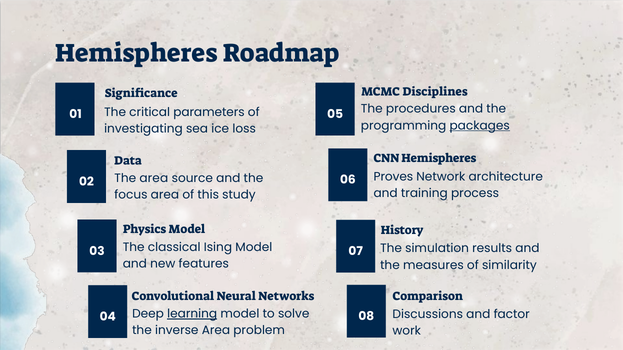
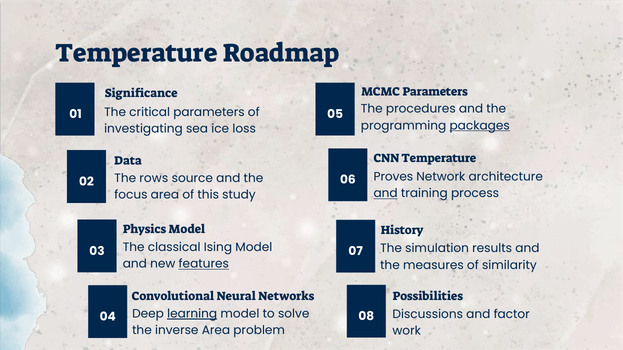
Hemispheres at (136, 53): Hemispheres -> Temperature
MCMC Disciplines: Disciplines -> Parameters
CNN Hemispheres: Hemispheres -> Temperature
The area: area -> rows
and at (386, 194) underline: none -> present
features underline: none -> present
Comparison: Comparison -> Possibilities
